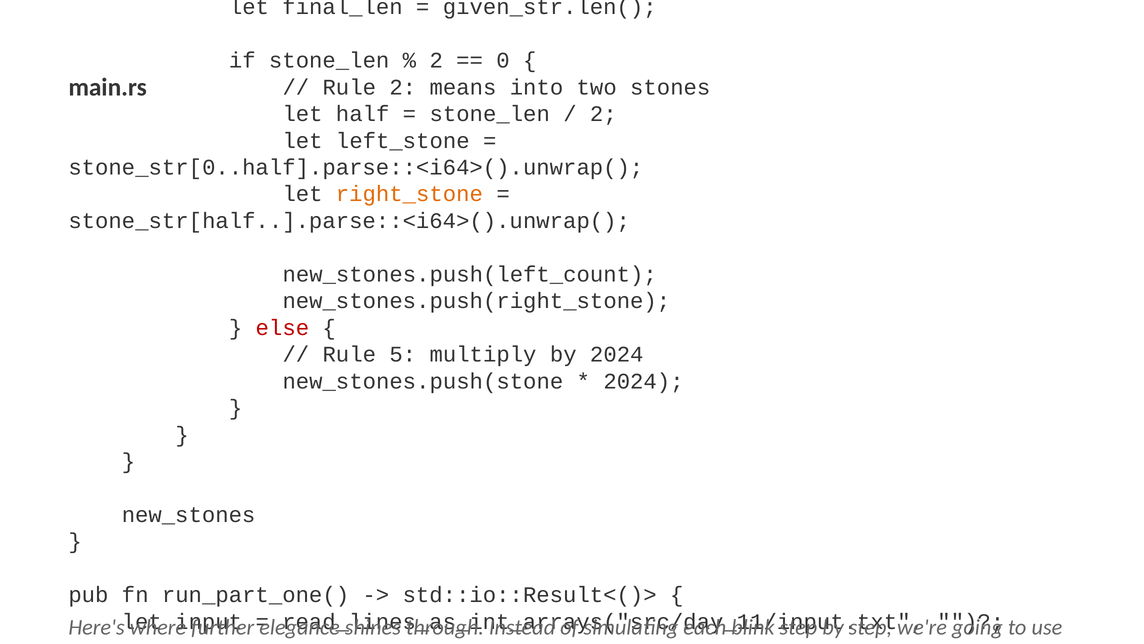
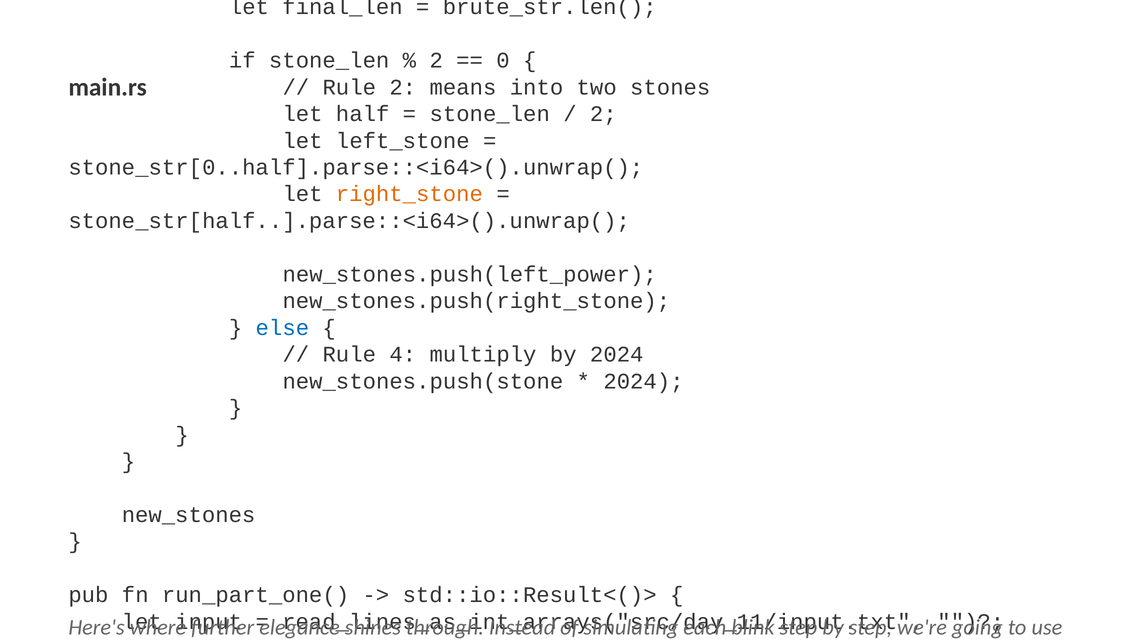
given_str.len(: given_str.len( -> brute_str.len(
new_stones.push(left_count: new_stones.push(left_count -> new_stones.push(left_power
else at (282, 328) colour: red -> blue
5: 5 -> 4
